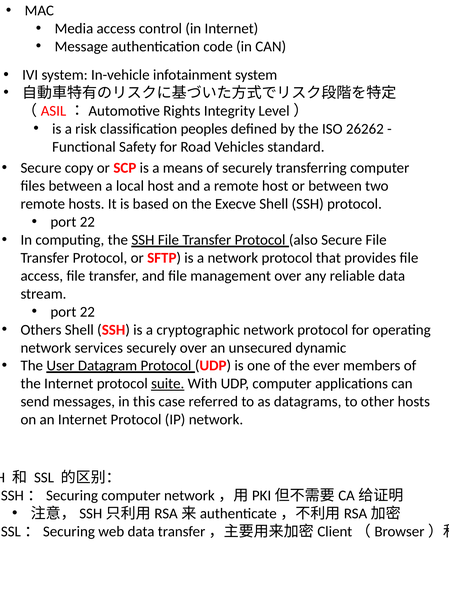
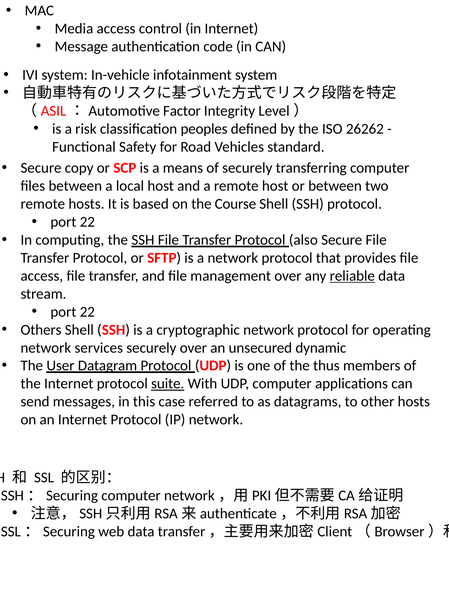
Rights: Rights -> Factor
Execve: Execve -> Course
reliable underline: none -> present
ever: ever -> thus
